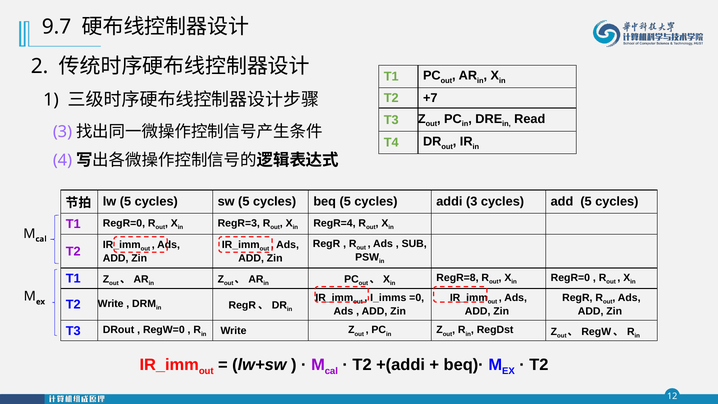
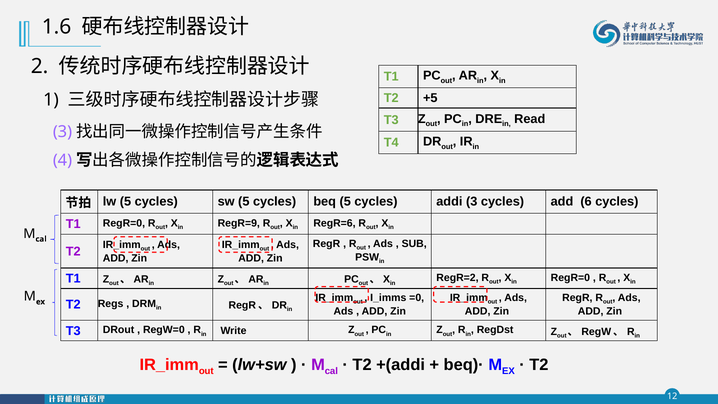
9.7: 9.7 -> 1.6
+7: +7 -> +5
add 5: 5 -> 6
RegR=3: RegR=3 -> RegR=9
RegR=4: RegR=4 -> RegR=6
RegR=8: RegR=8 -> RegR=2
T2 Write: Write -> Regs
